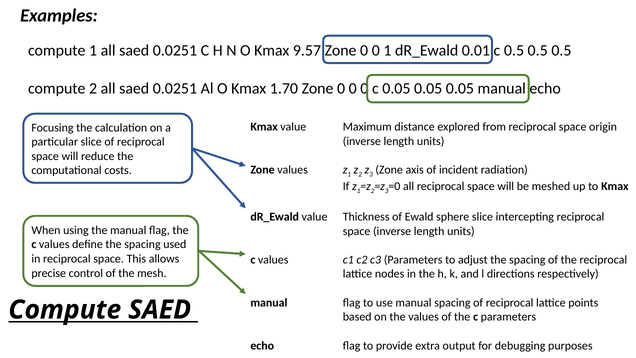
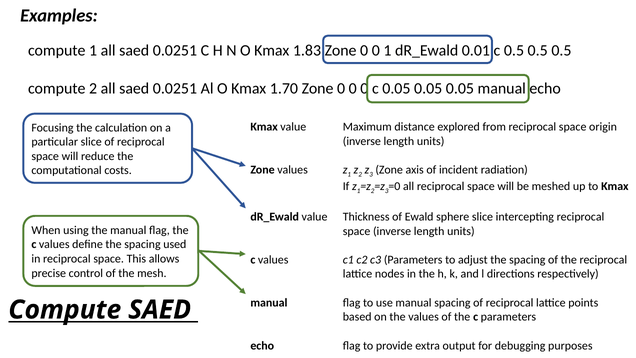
9.57: 9.57 -> 1.83
